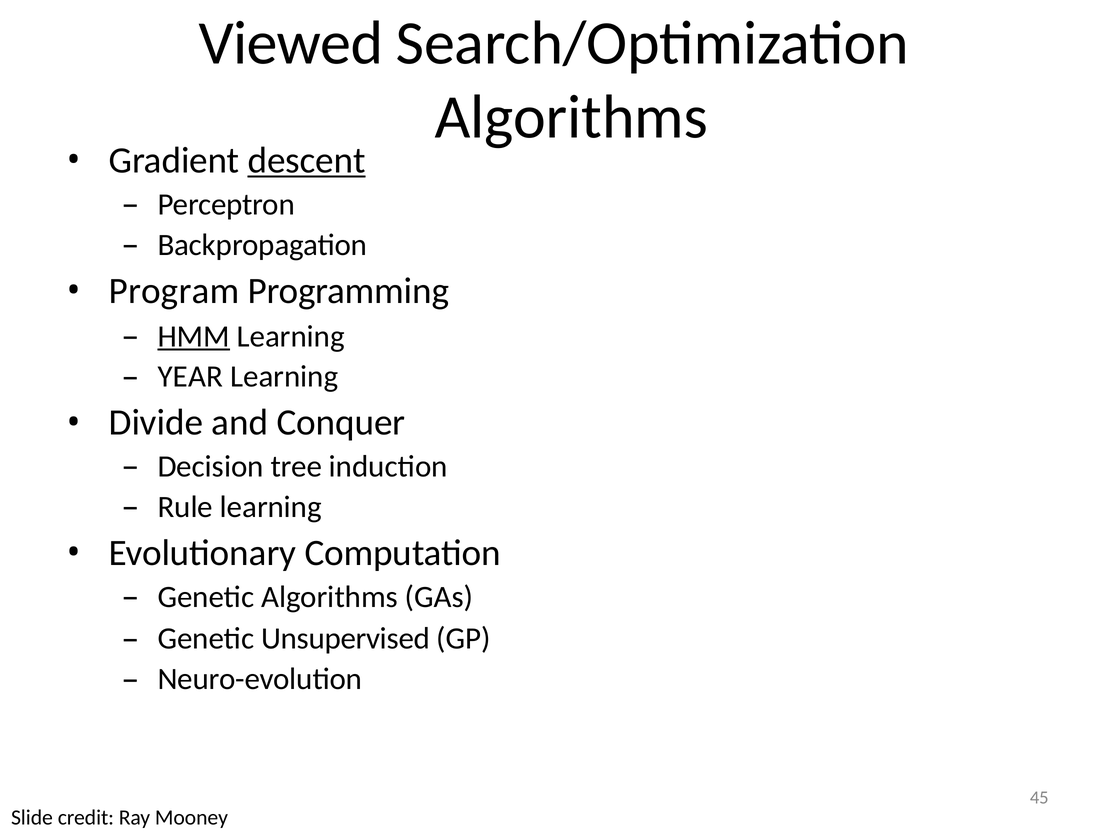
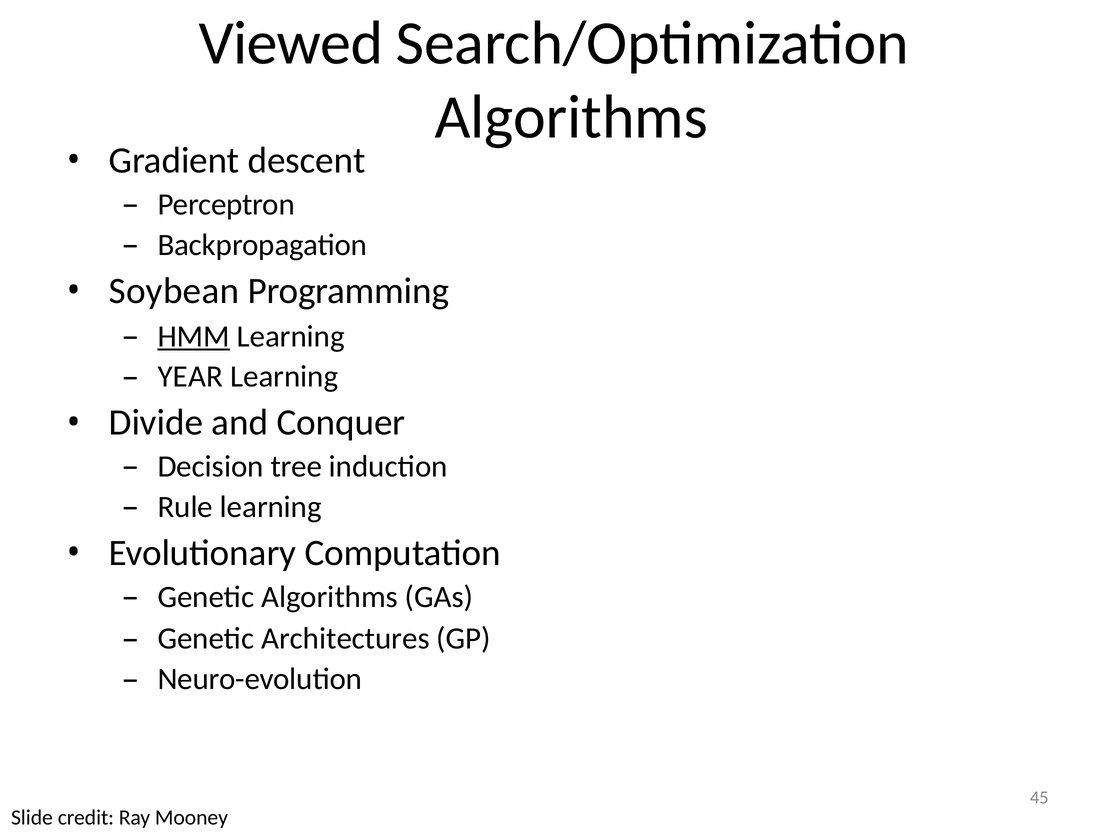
descent underline: present -> none
Program: Program -> Soybean
Unsupervised: Unsupervised -> Architectures
